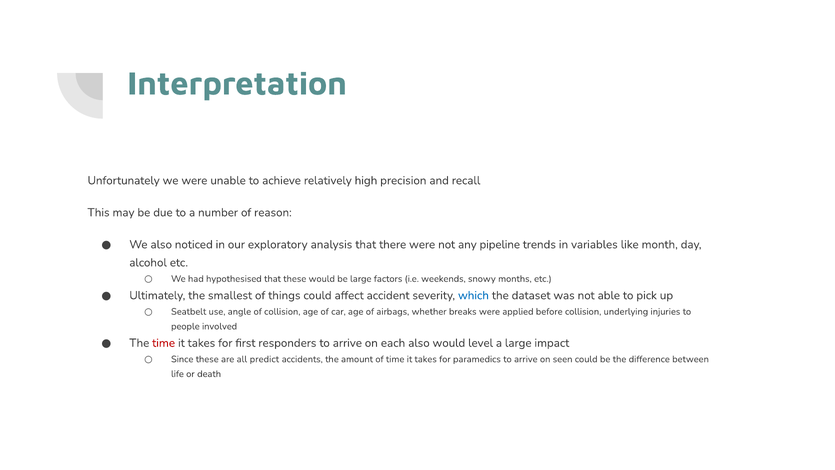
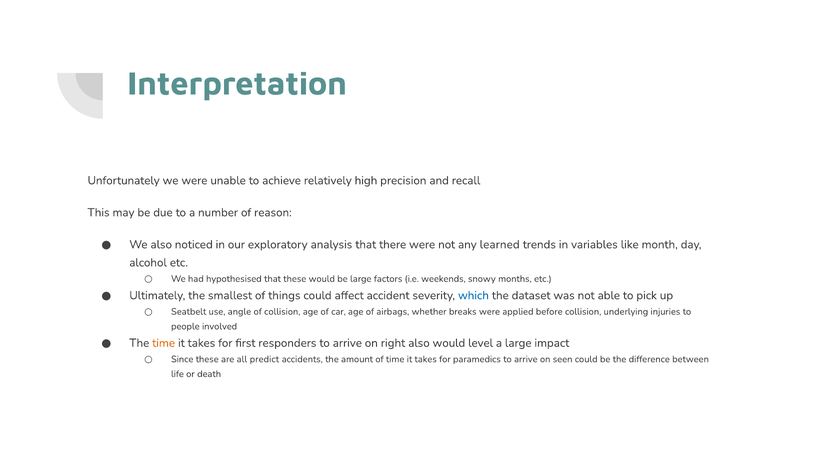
pipeline: pipeline -> learned
time at (164, 343) colour: red -> orange
each: each -> right
